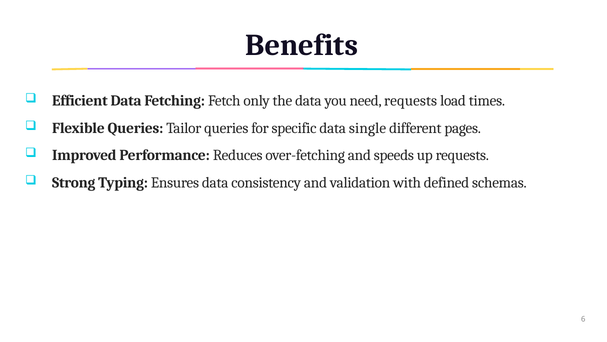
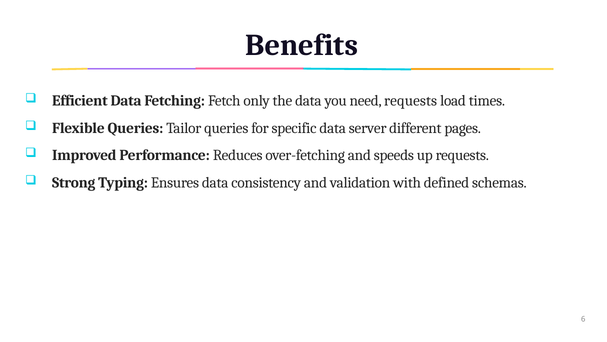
single: single -> server
